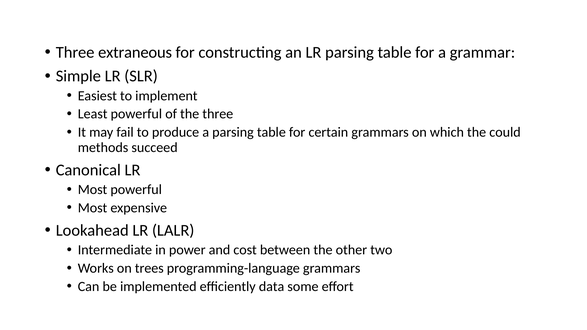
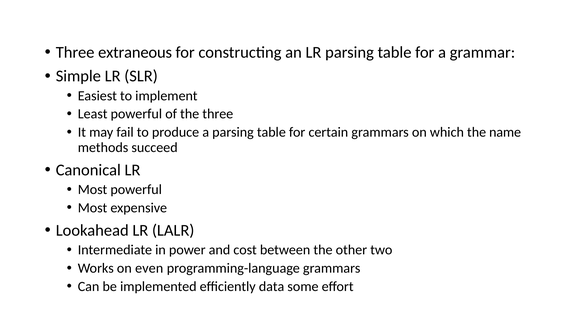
could: could -> name
trees: trees -> even
